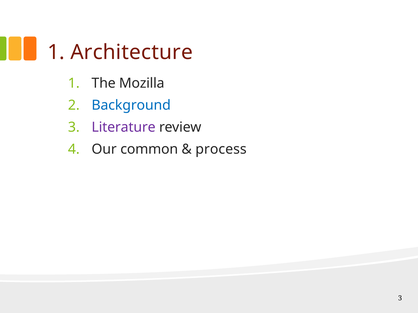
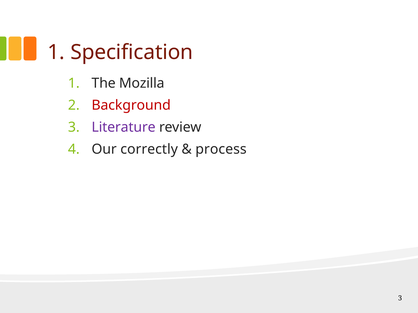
Architecture: Architecture -> Specification
Background colour: blue -> red
common: common -> correctly
